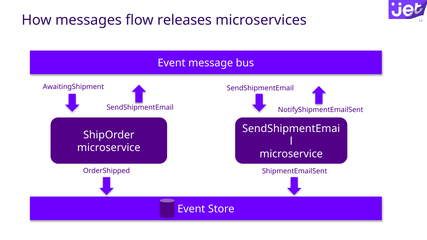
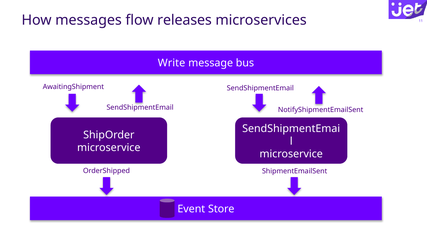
Event at (172, 63): Event -> Write
